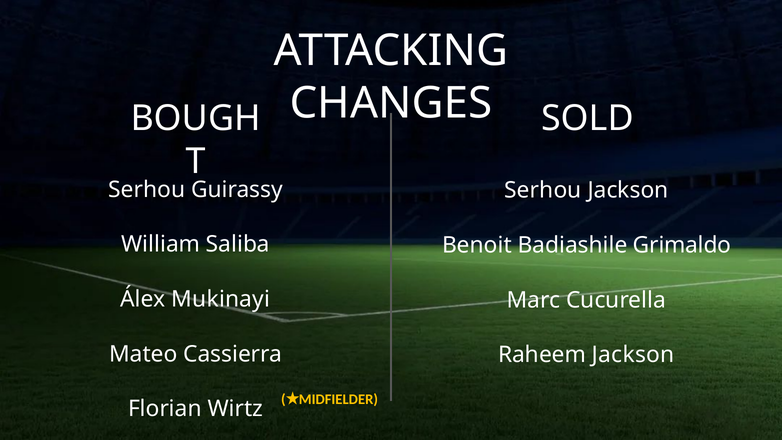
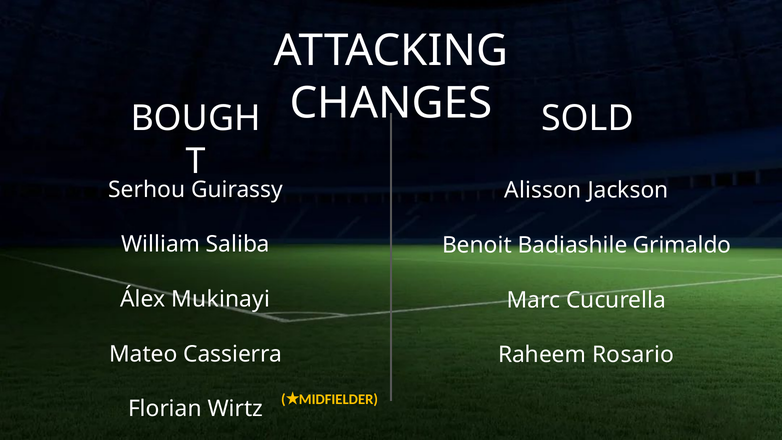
Serhou at (543, 190): Serhou -> Alisson
Raheem Jackson: Jackson -> Rosario
